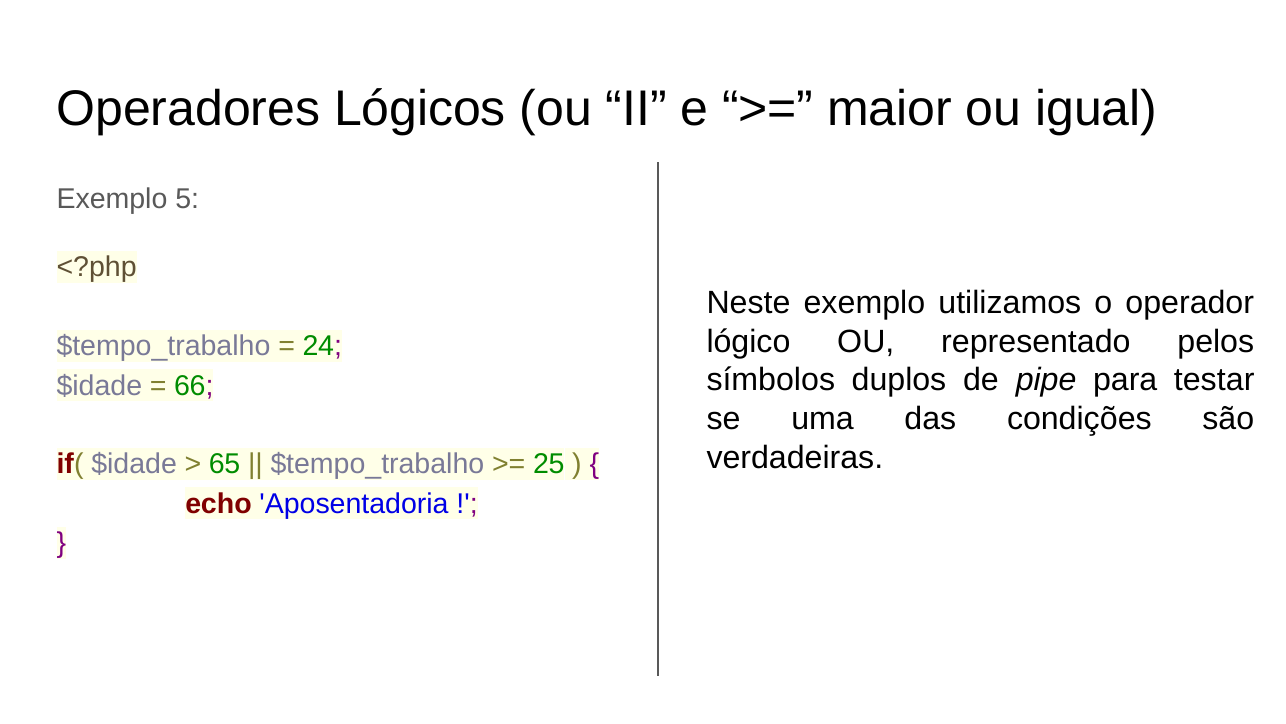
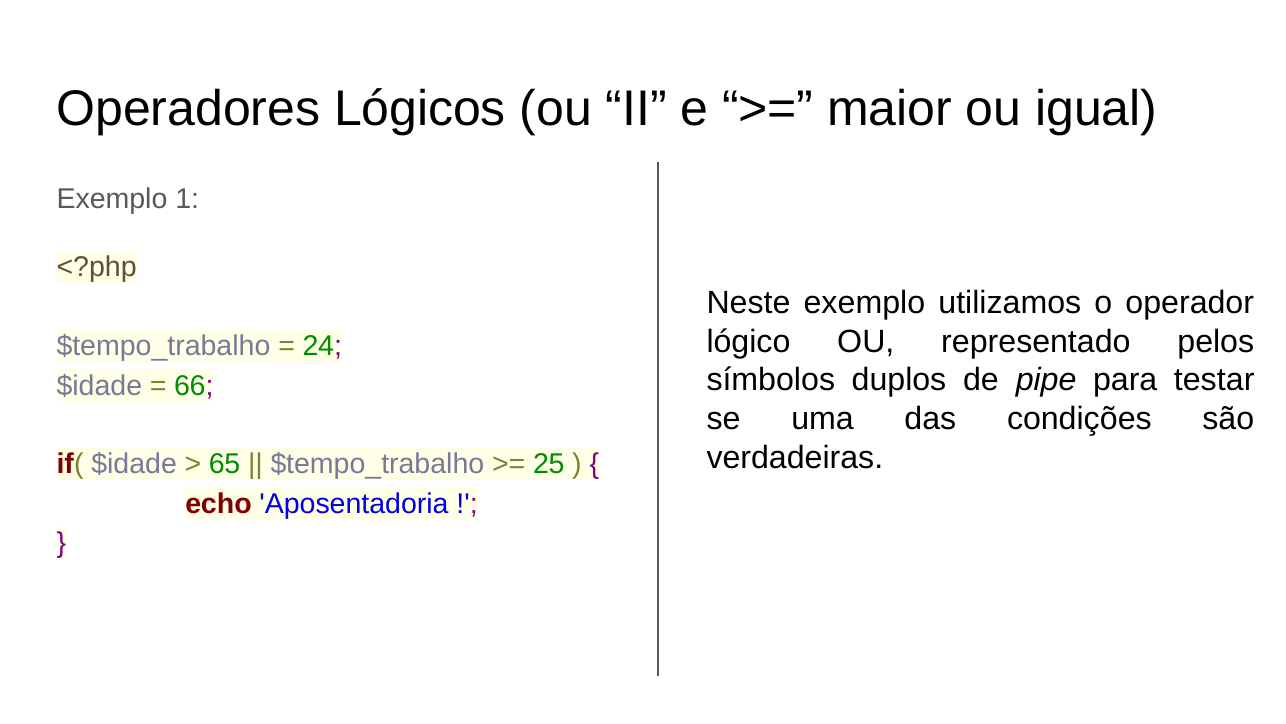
5: 5 -> 1
